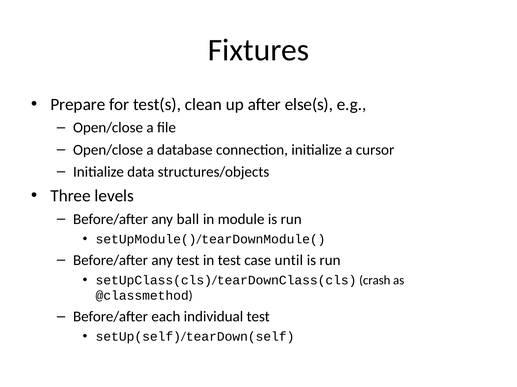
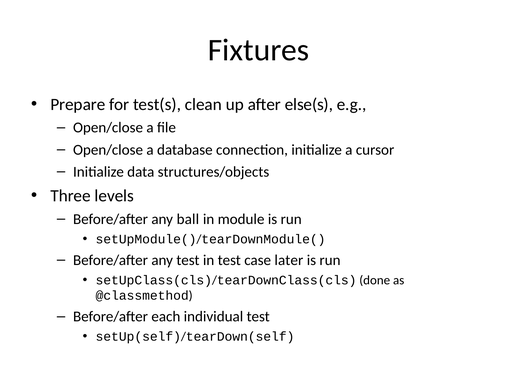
until: until -> later
crash: crash -> done
